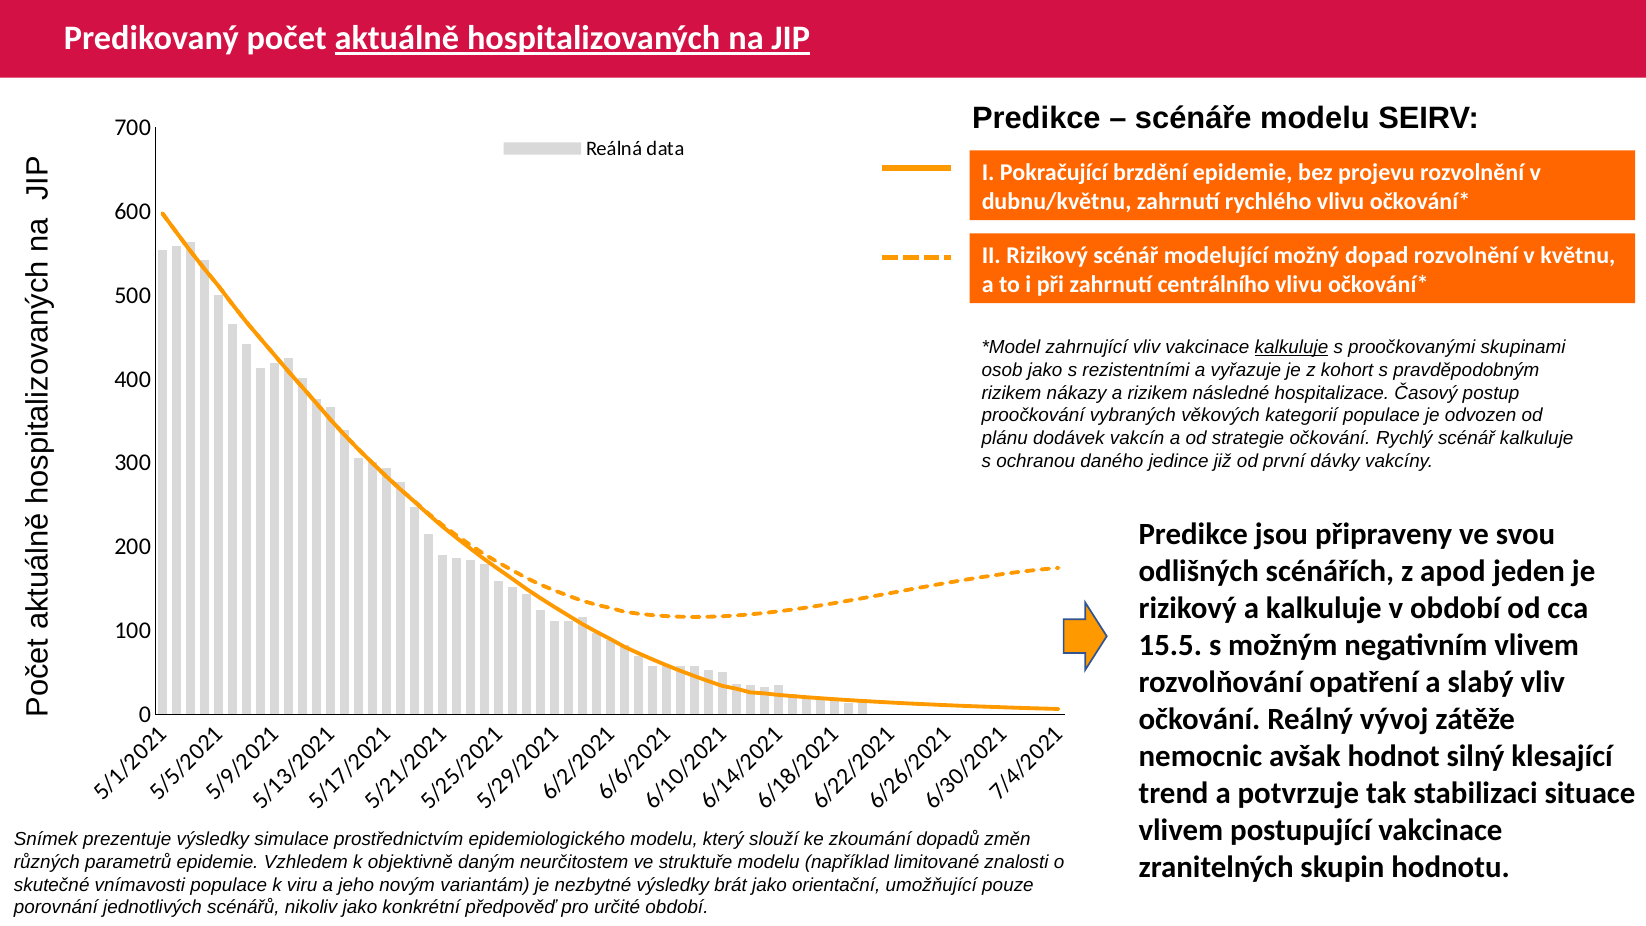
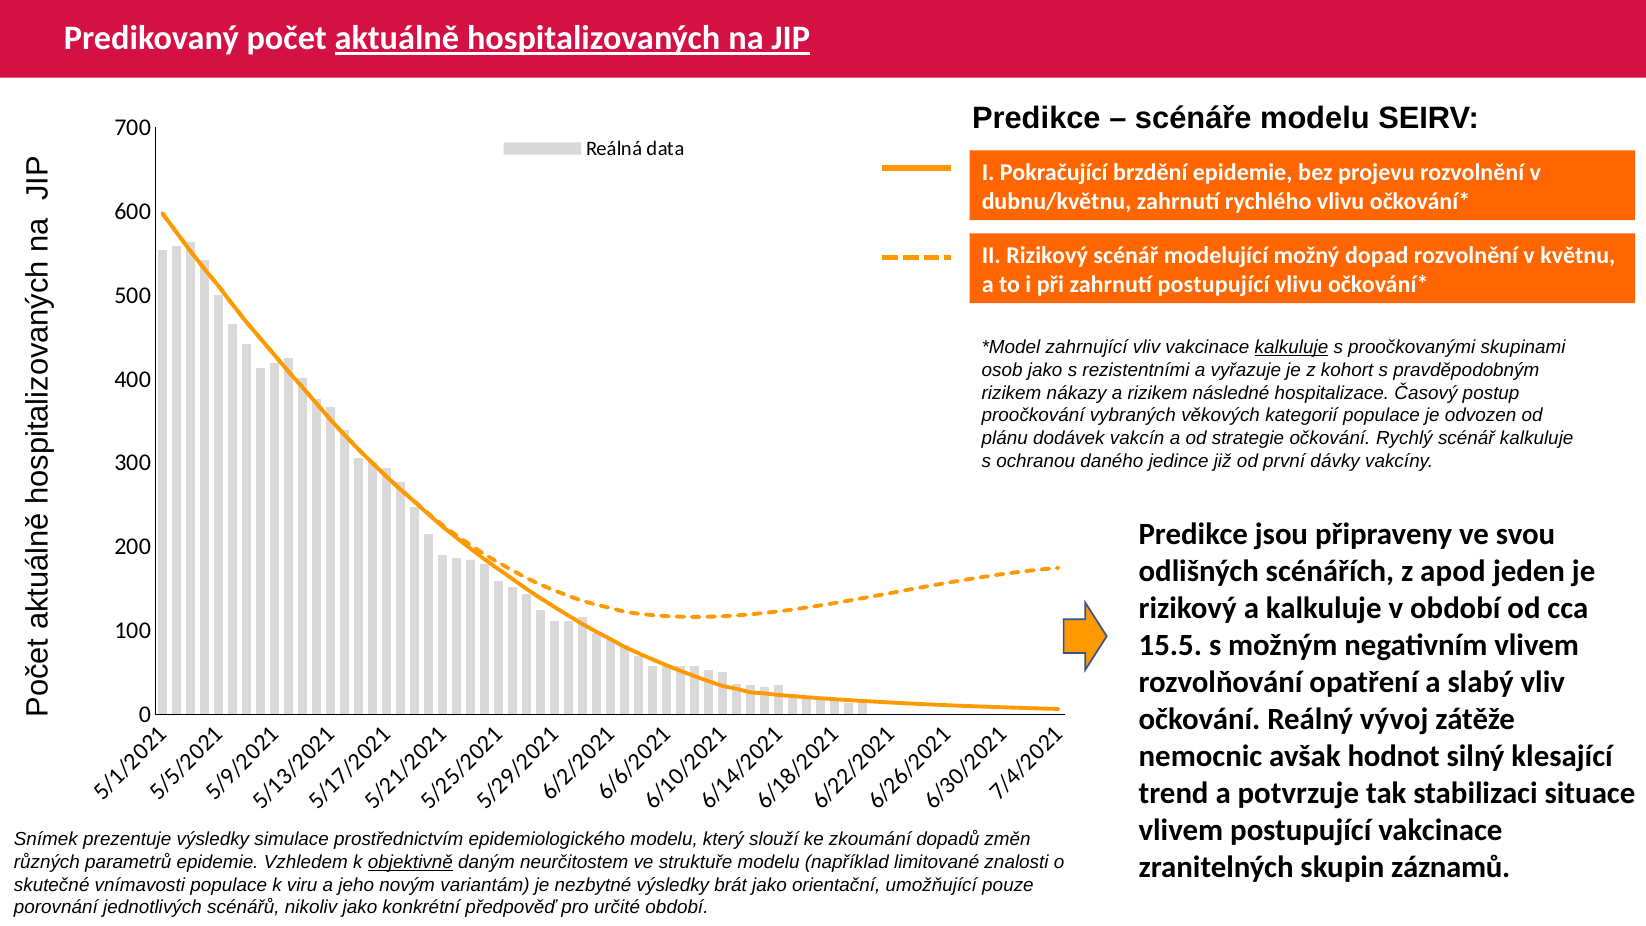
zahrnutí centrálního: centrálního -> postupující
objektivně underline: none -> present
hodnotu: hodnotu -> záznamů
